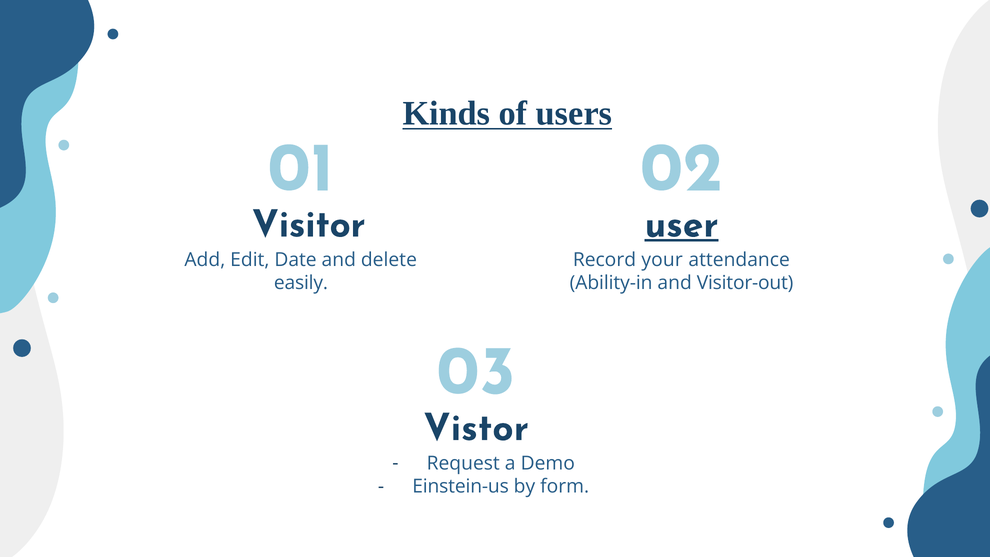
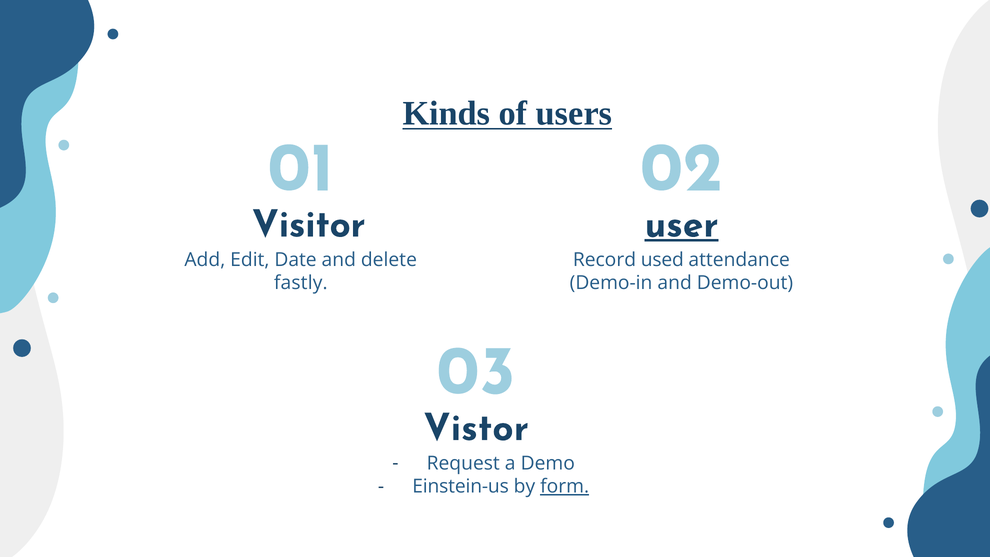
your: your -> used
easily: easily -> fastly
Ability-in: Ability-in -> Demo-in
Visitor-out: Visitor-out -> Demo-out
form underline: none -> present
